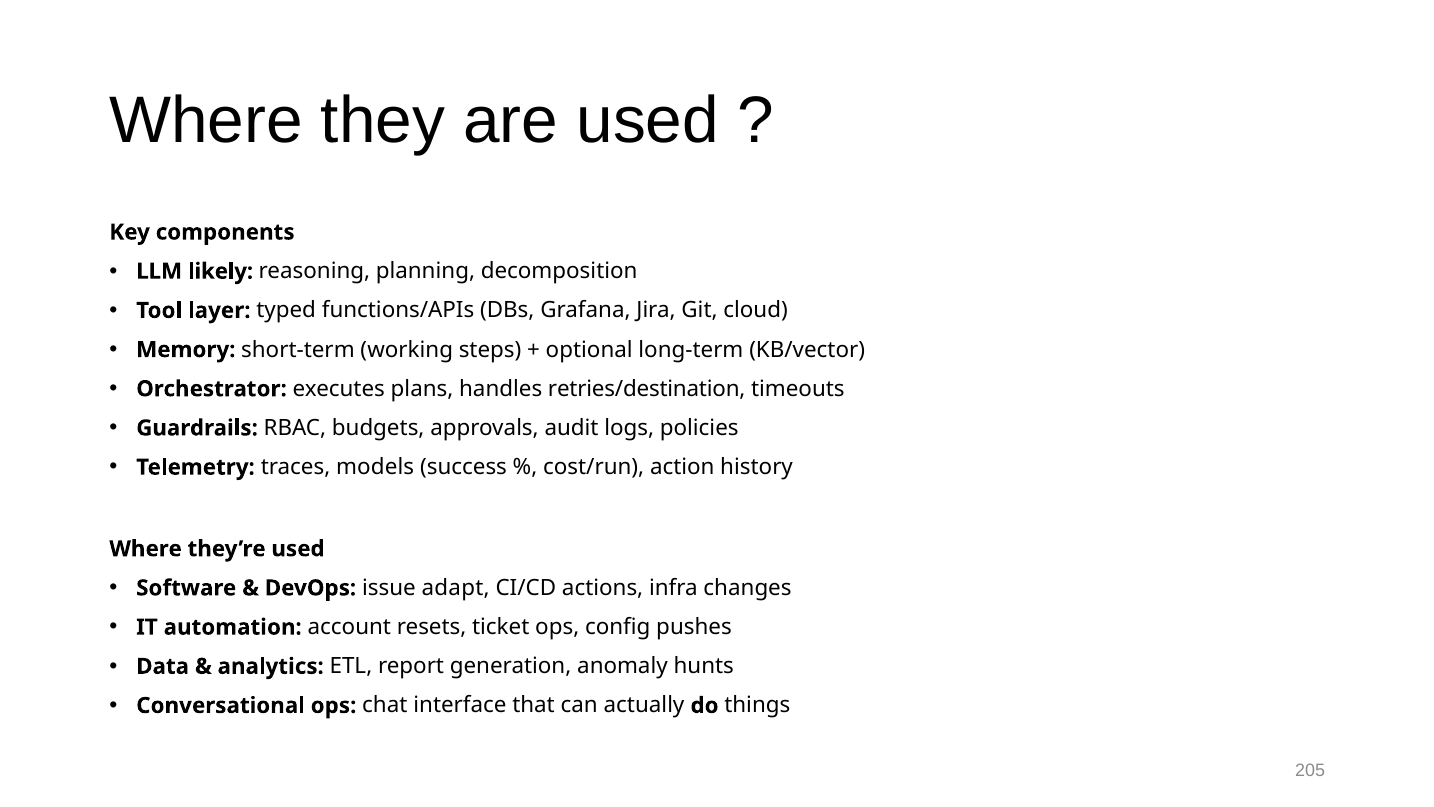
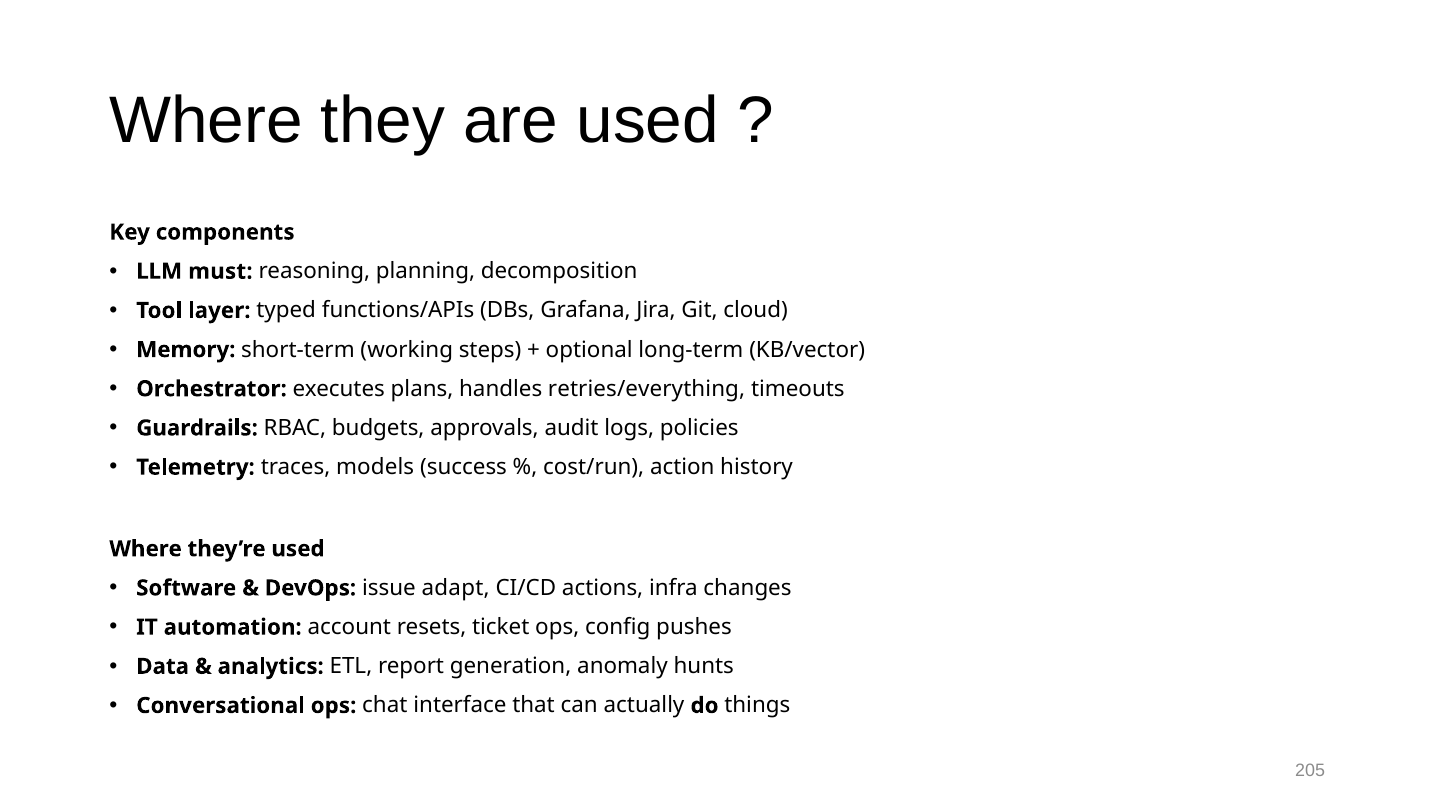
likely: likely -> must
retries/destination: retries/destination -> retries/everything
